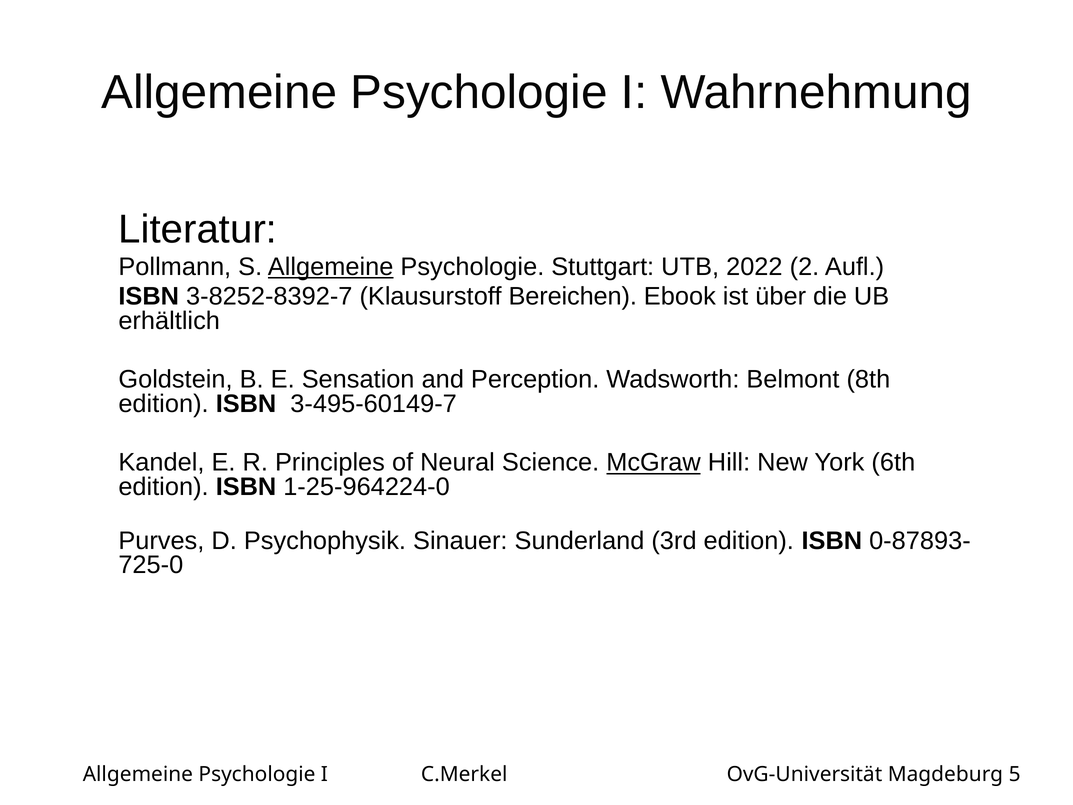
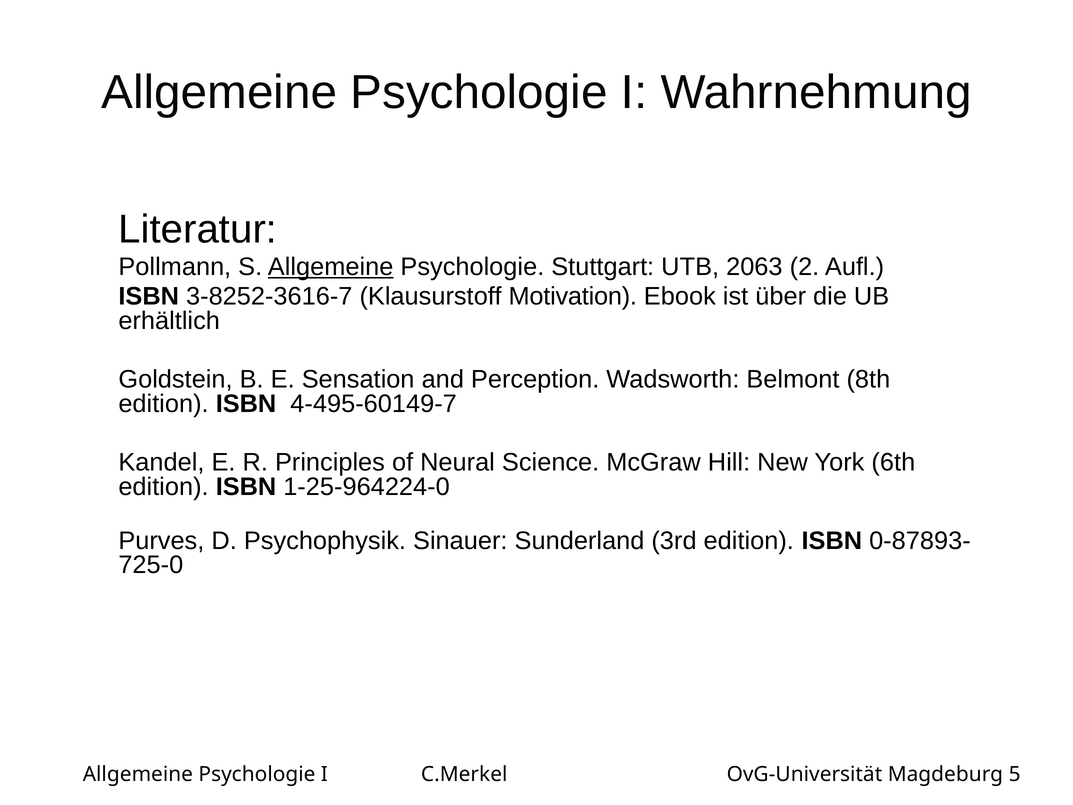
2022: 2022 -> 2063
3-8252-8392-7: 3-8252-8392-7 -> 3-8252-3616-7
Bereichen: Bereichen -> Motivation
3-495-60149-7: 3-495-60149-7 -> 4-495-60149-7
McGraw underline: present -> none
